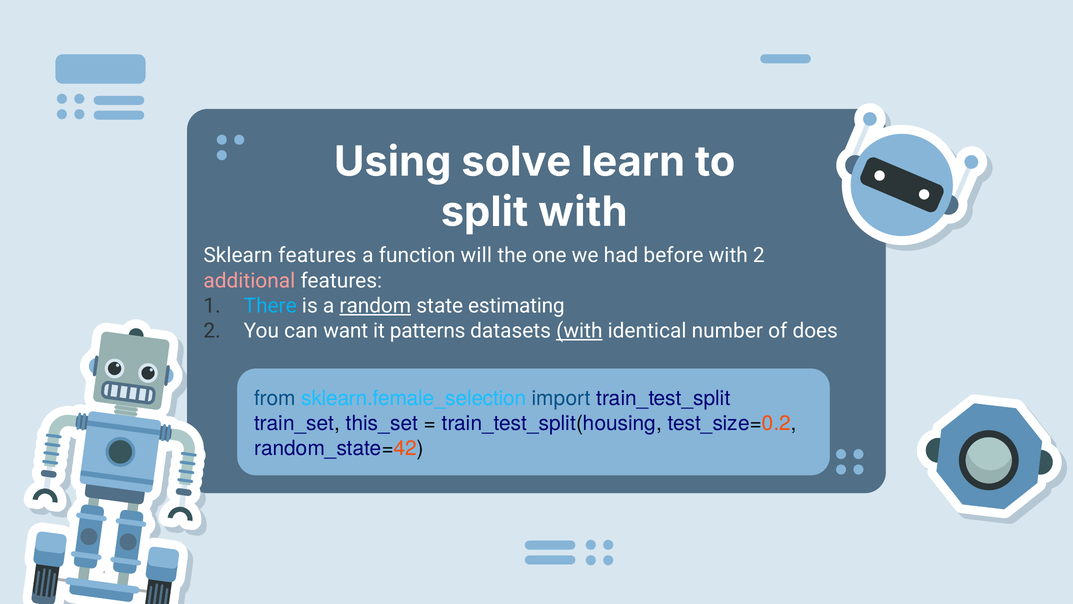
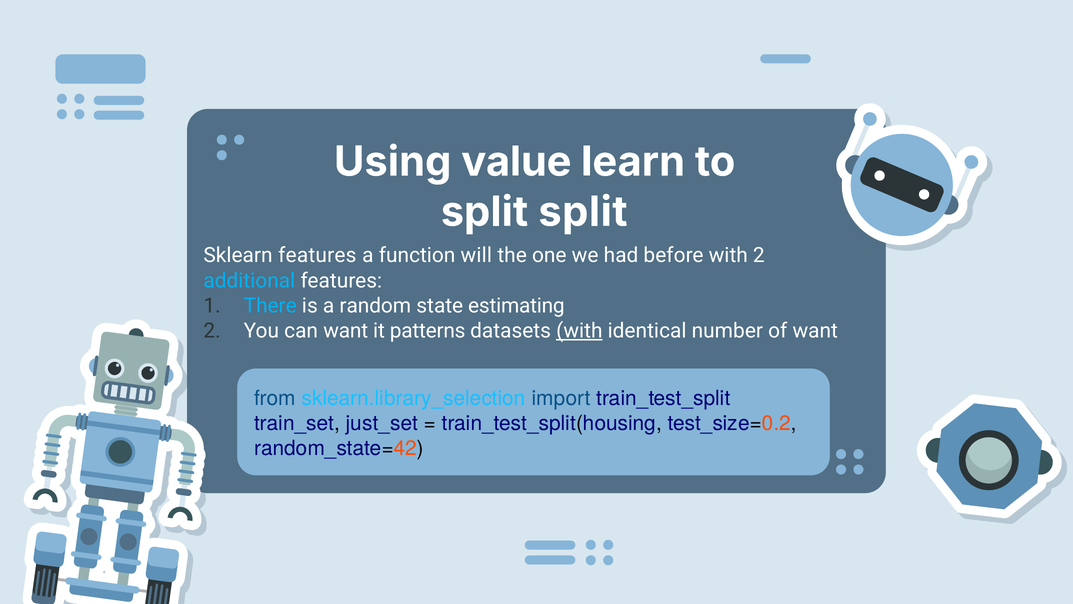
solve: solve -> value
split with: with -> split
additional colour: pink -> light blue
random underline: present -> none
of does: does -> want
sklearn.female_selection: sklearn.female_selection -> sklearn.library_selection
this_set: this_set -> just_set
